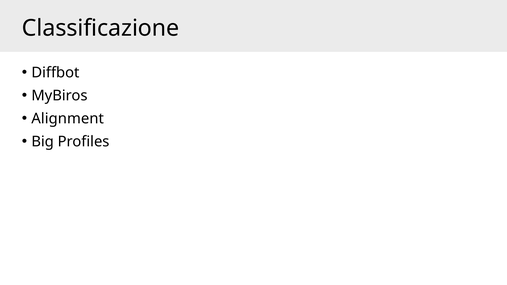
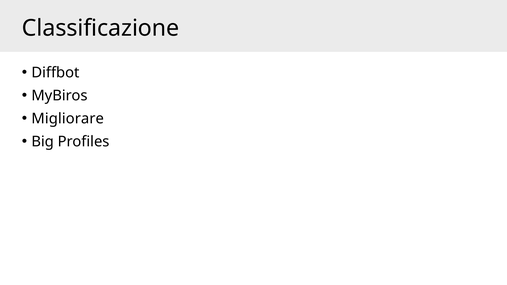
Alignment: Alignment -> Migliorare
